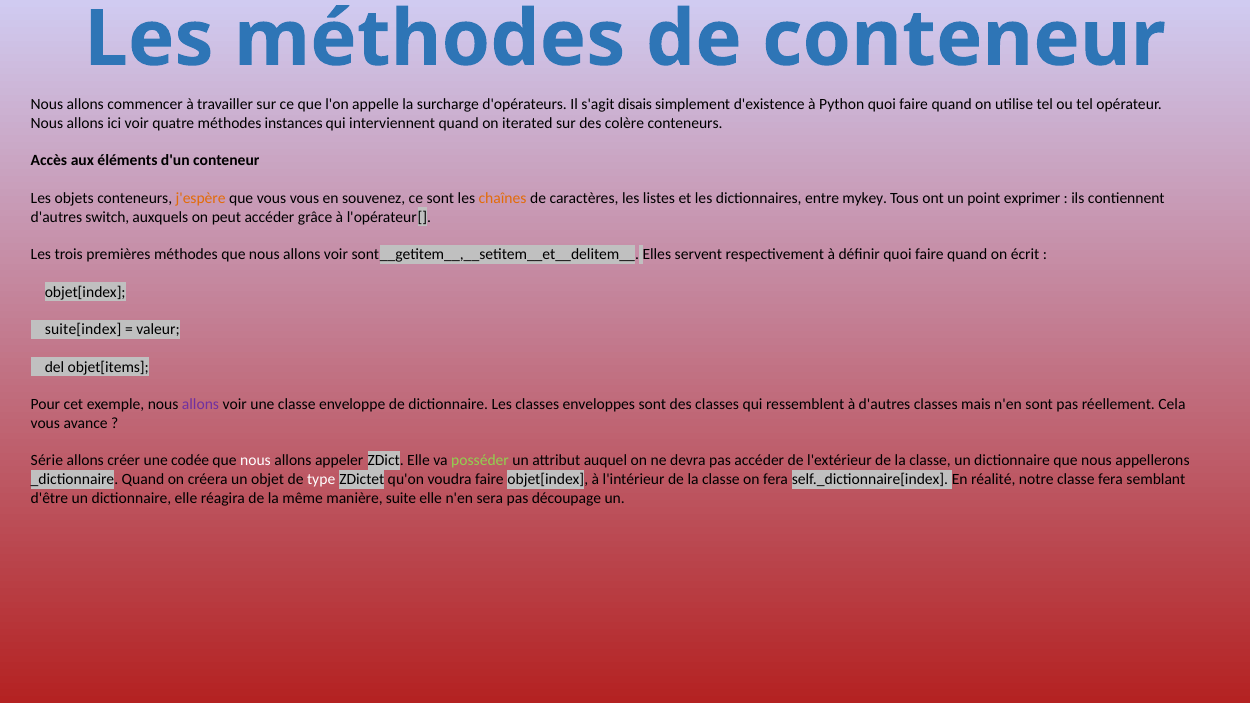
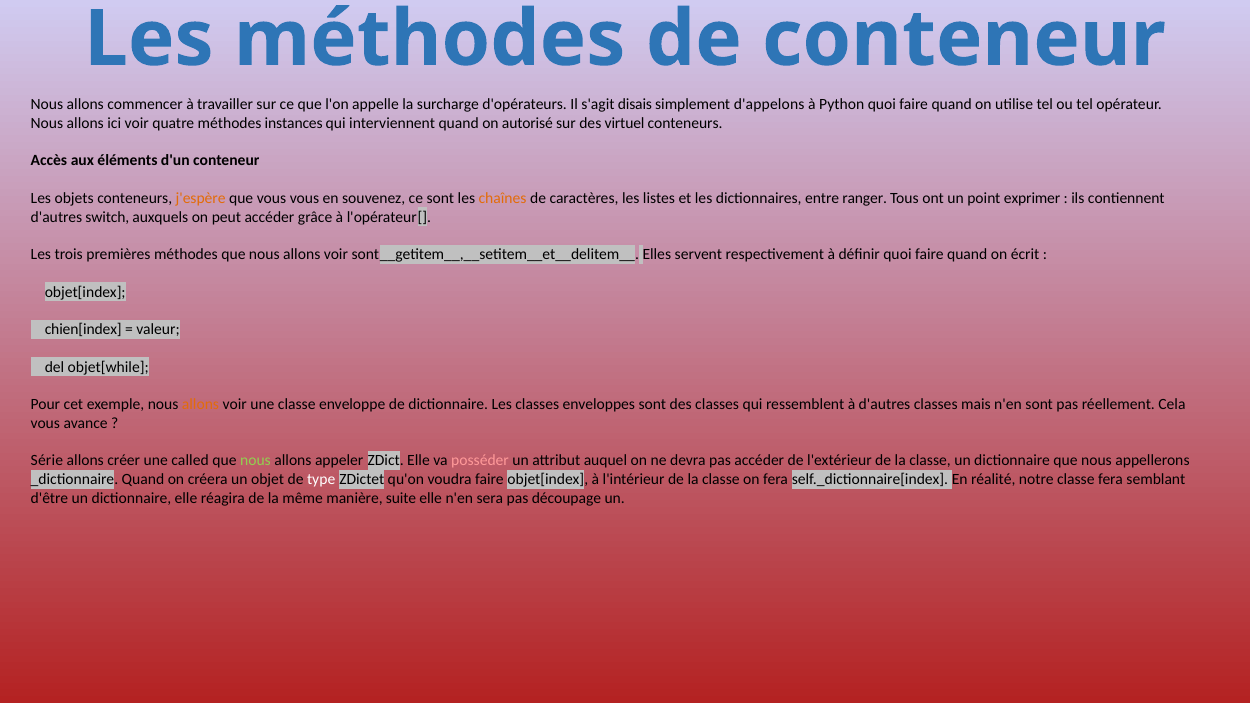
d'existence: d'existence -> d'appelons
iterated: iterated -> autorisé
colère: colère -> virtuel
mykey: mykey -> ranger
suite[index: suite[index -> chien[index
objet[items: objet[items -> objet[while
allons at (201, 404) colour: purple -> orange
codée: codée -> called
nous at (255, 461) colour: white -> light green
posséder colour: light green -> pink
